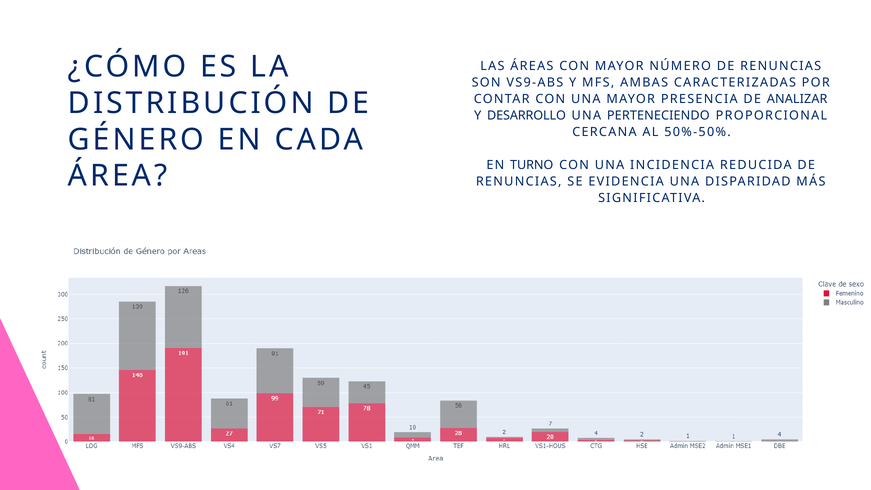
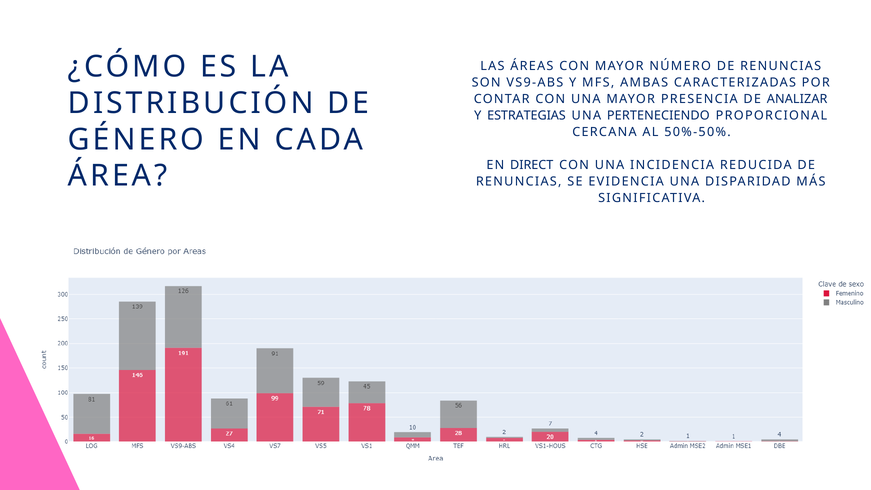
DESARROLLO: DESARROLLO -> ESTRATEGIAS
TURNO: TURNO -> DIRECT
